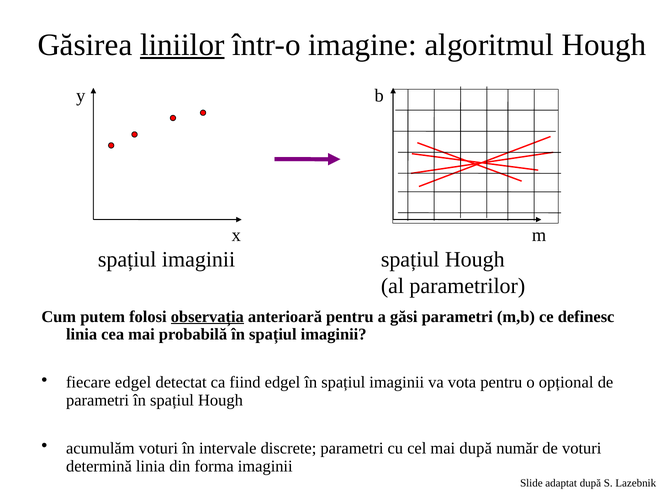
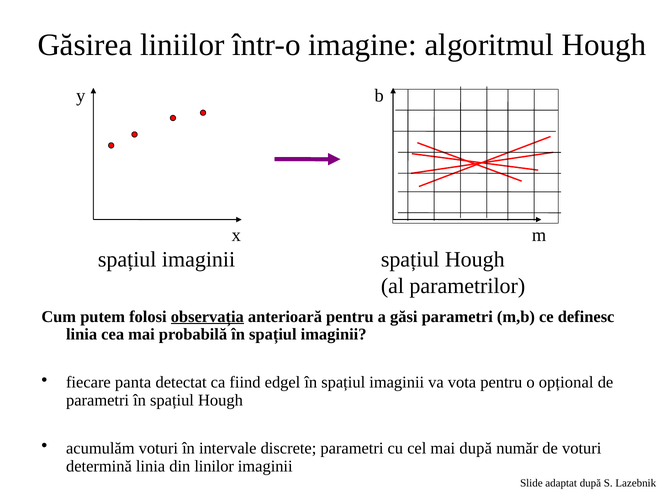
liniilor underline: present -> none
fiecare edgel: edgel -> panta
forma: forma -> linilor
